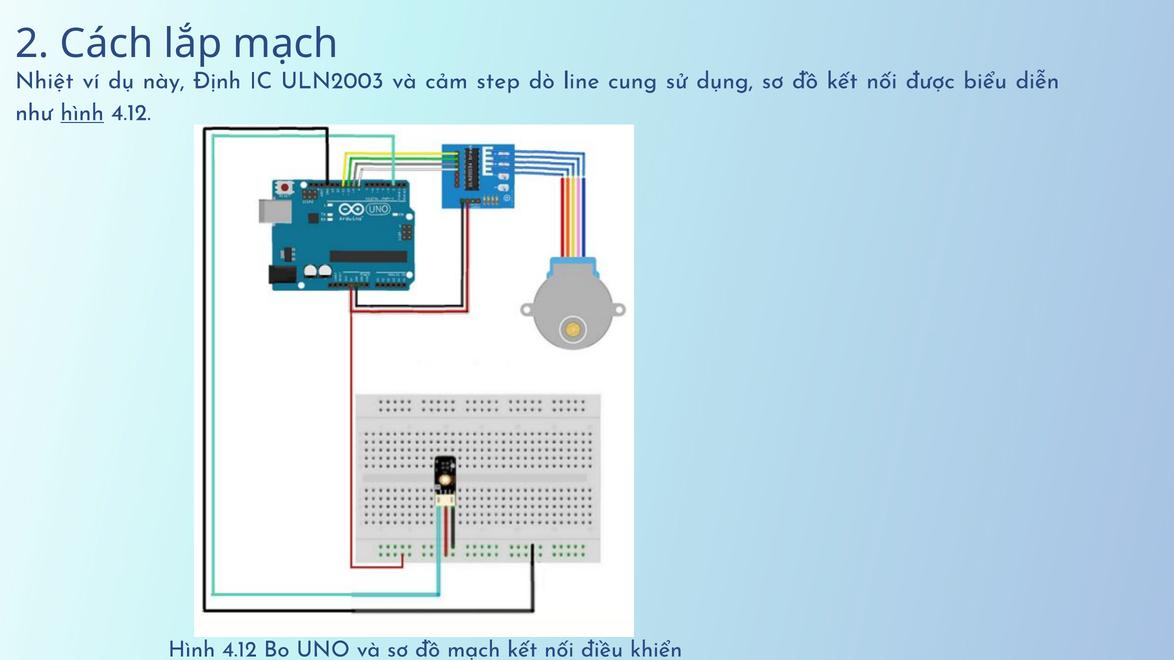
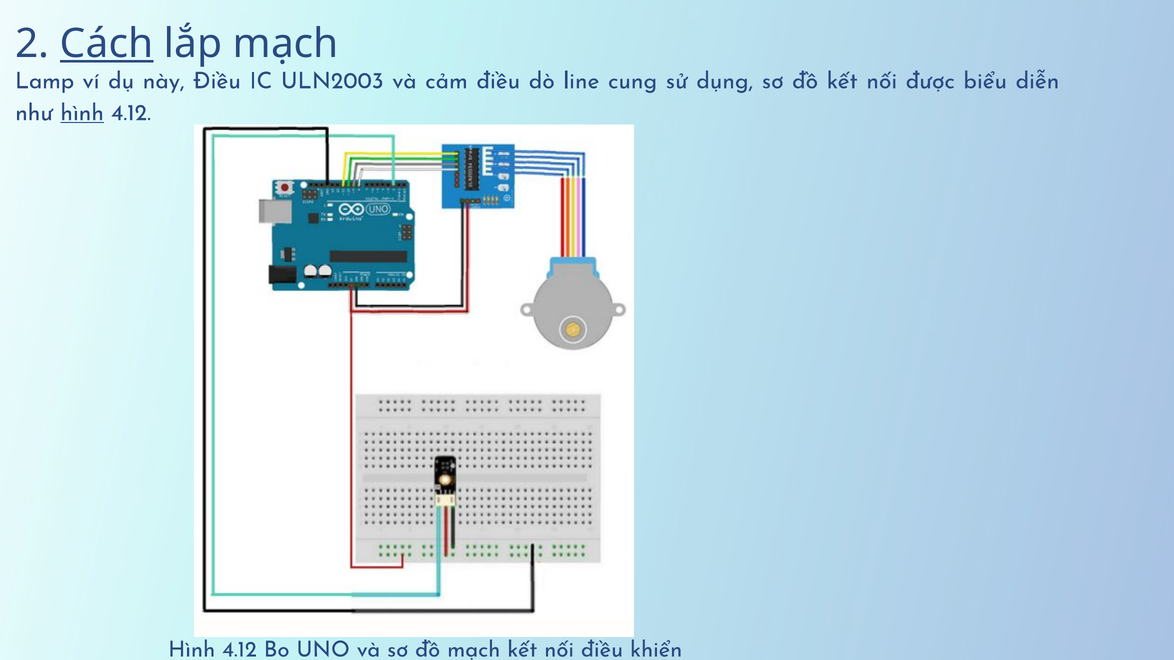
Cách underline: none -> present
Nhiệt: Nhiệt -> Lamp
này Định: Định -> Điều
cảm step: step -> điều
